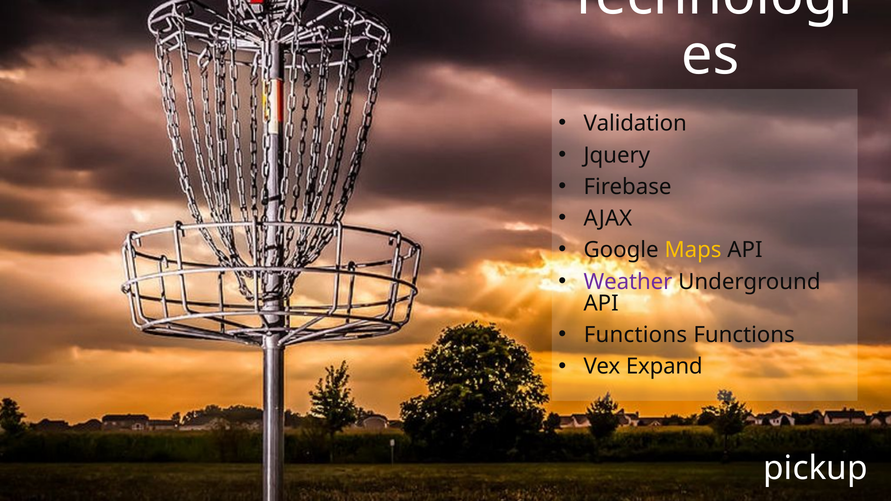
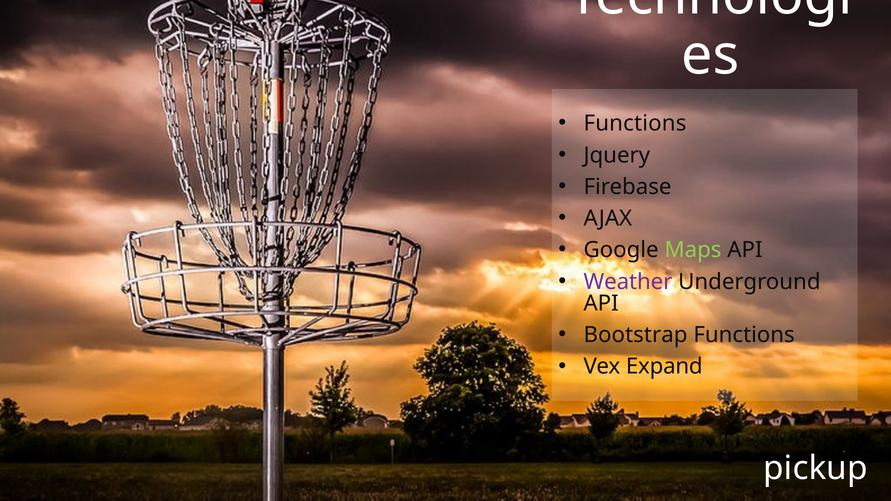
Validation at (635, 124): Validation -> Functions
Maps colour: yellow -> light green
Functions at (635, 335): Functions -> Bootstrap
